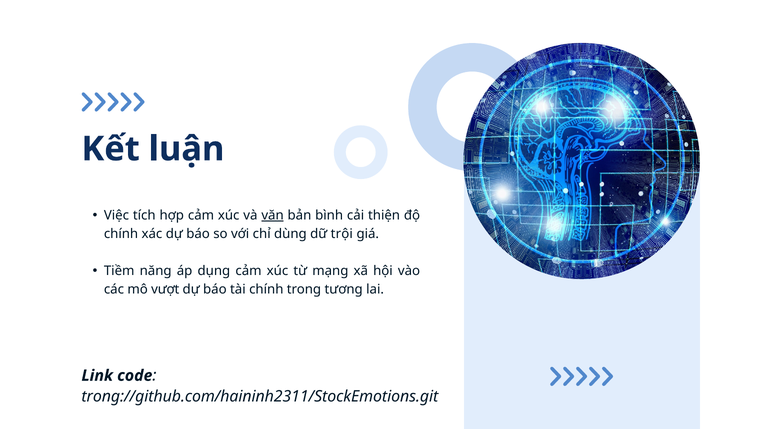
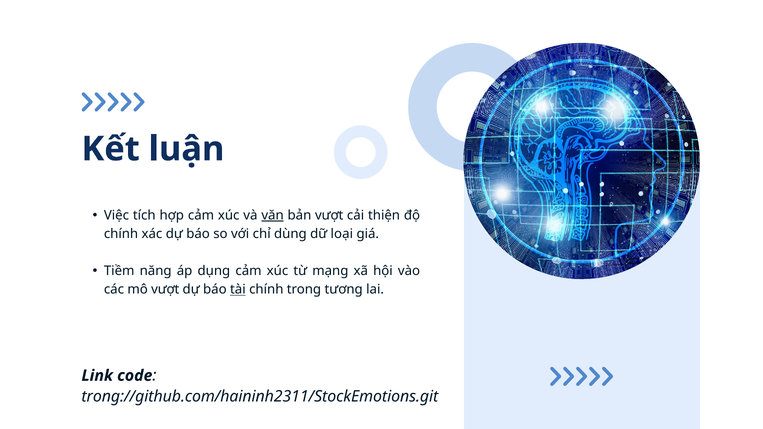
bản bình: bình -> vượt
trội: trội -> loại
tài underline: none -> present
